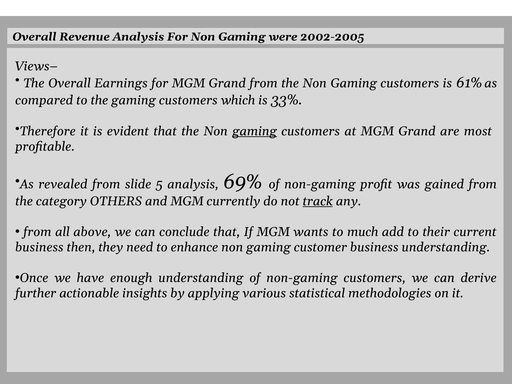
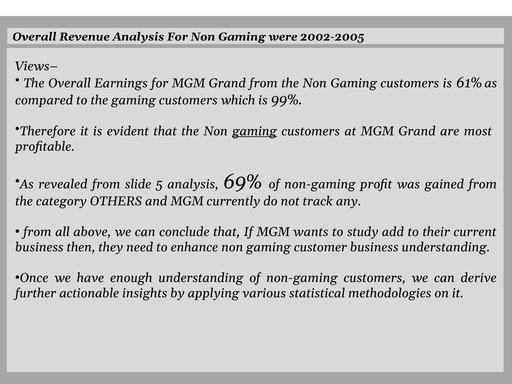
33%: 33% -> 99%
track underline: present -> none
much: much -> study
